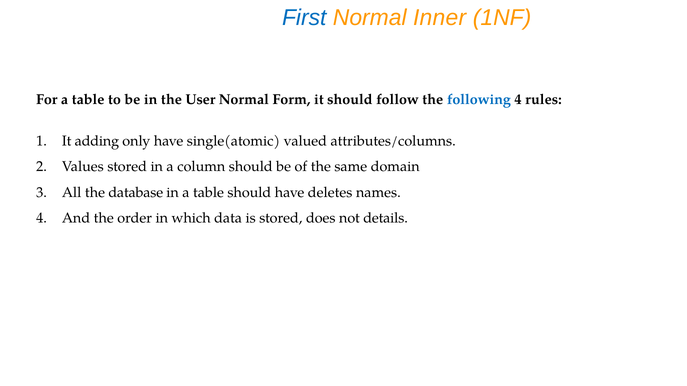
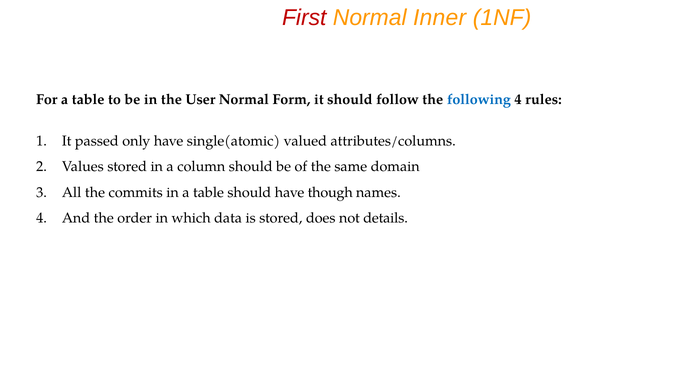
First colour: blue -> red
adding: adding -> passed
database: database -> commits
deletes: deletes -> though
